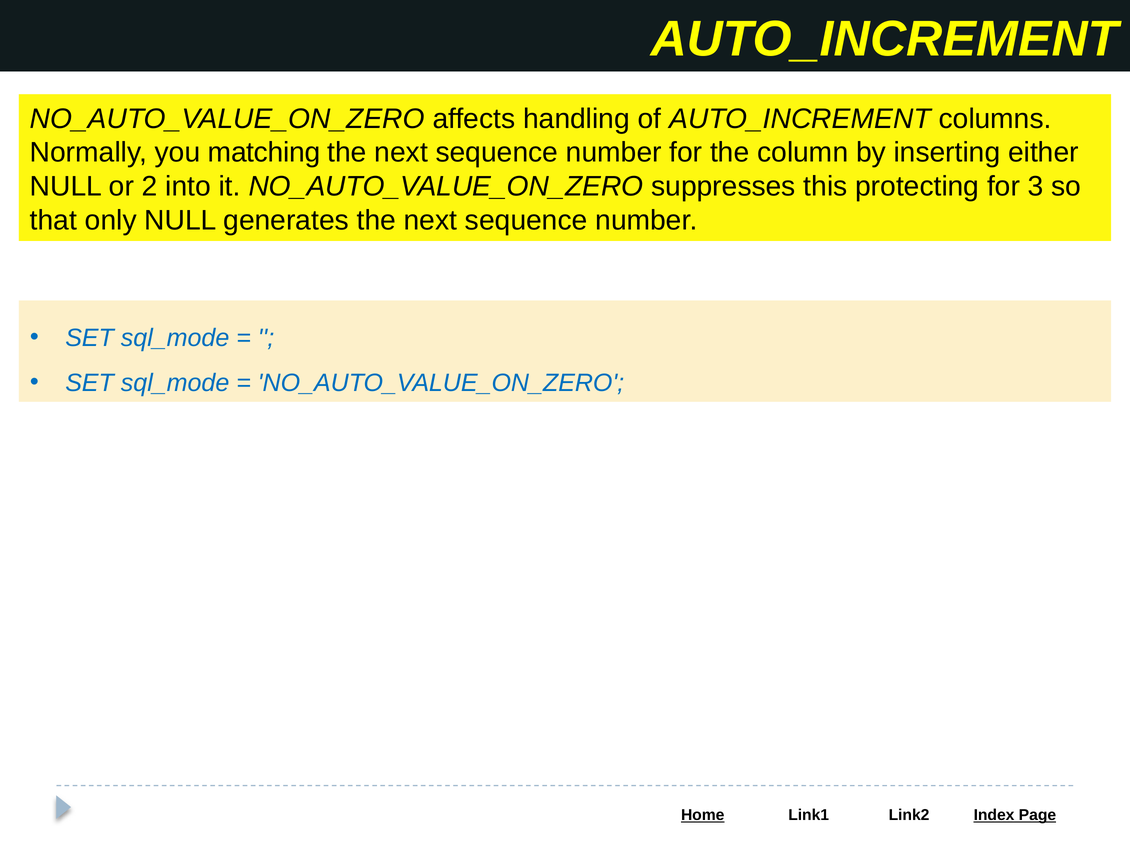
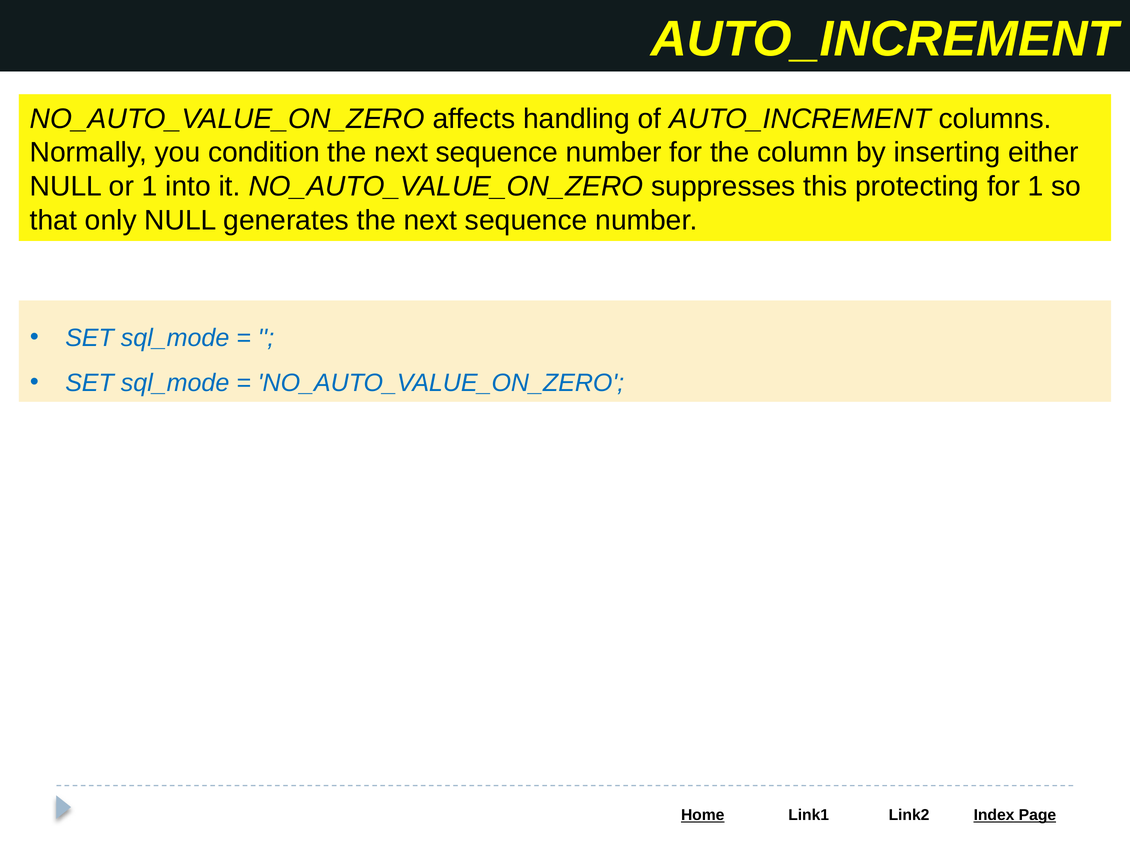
matching: matching -> condition
or 2: 2 -> 1
for 3: 3 -> 1
